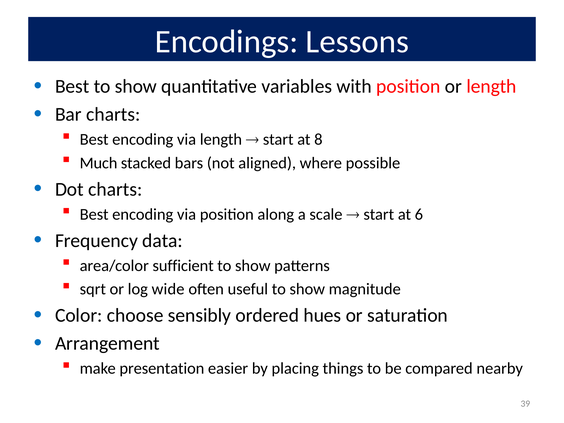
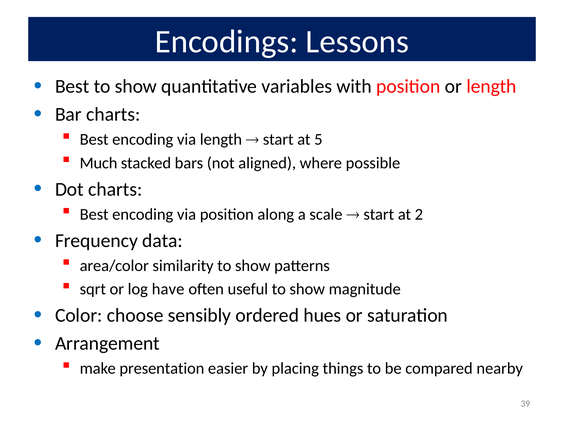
8: 8 -> 5
6: 6 -> 2
sufficient: sufficient -> similarity
wide: wide -> have
